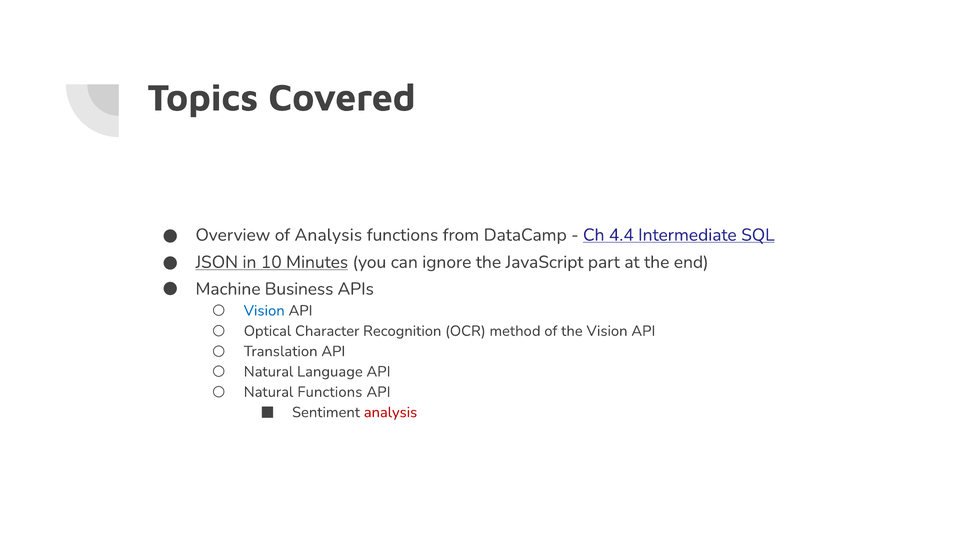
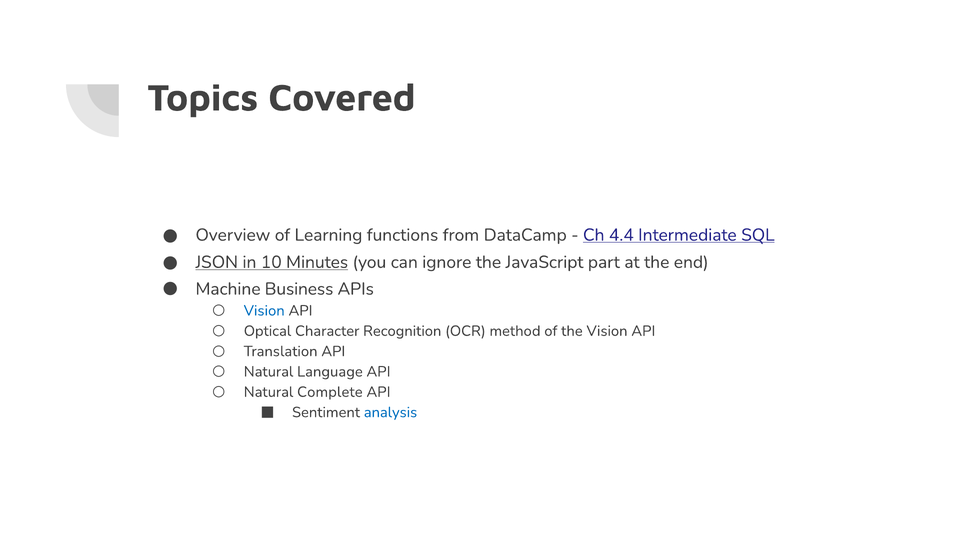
of Analysis: Analysis -> Learning
Natural Functions: Functions -> Complete
analysis at (390, 412) colour: red -> blue
